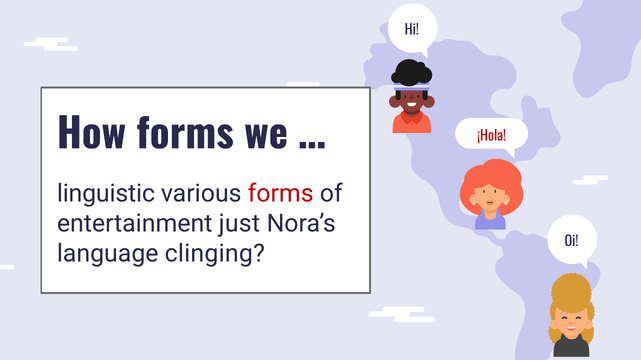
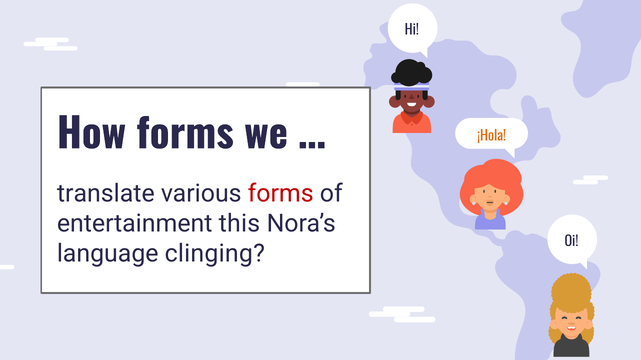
¡Hola colour: red -> orange
linguistic: linguistic -> translate
just: just -> this
